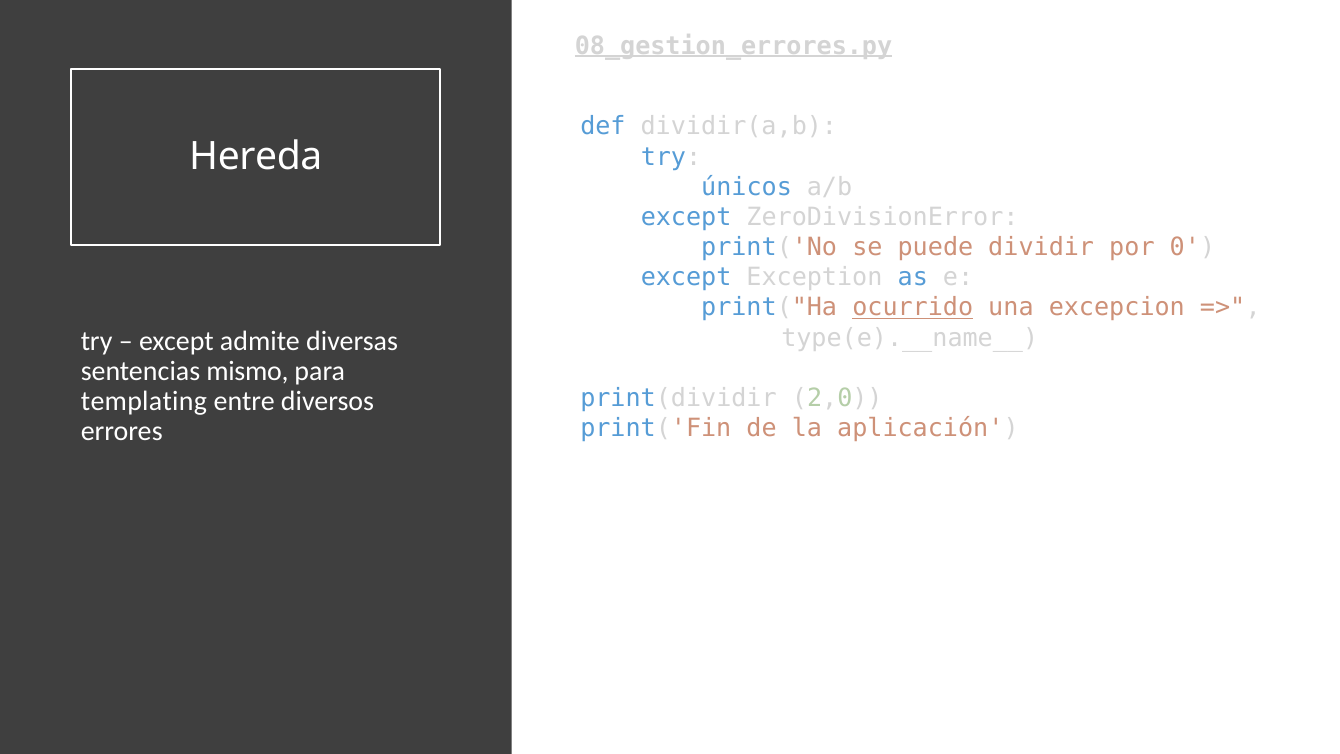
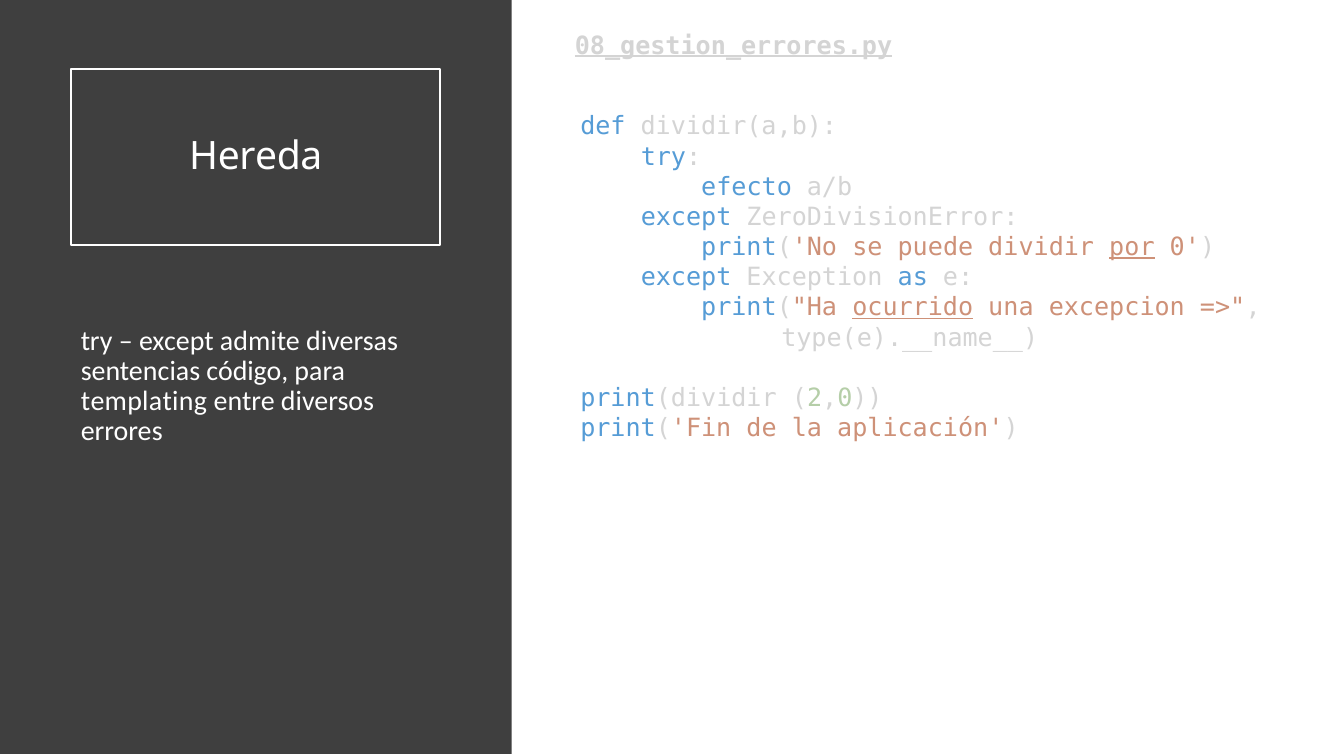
únicos: únicos -> efecto
por at (1132, 247) underline: none -> present
mismo: mismo -> código
